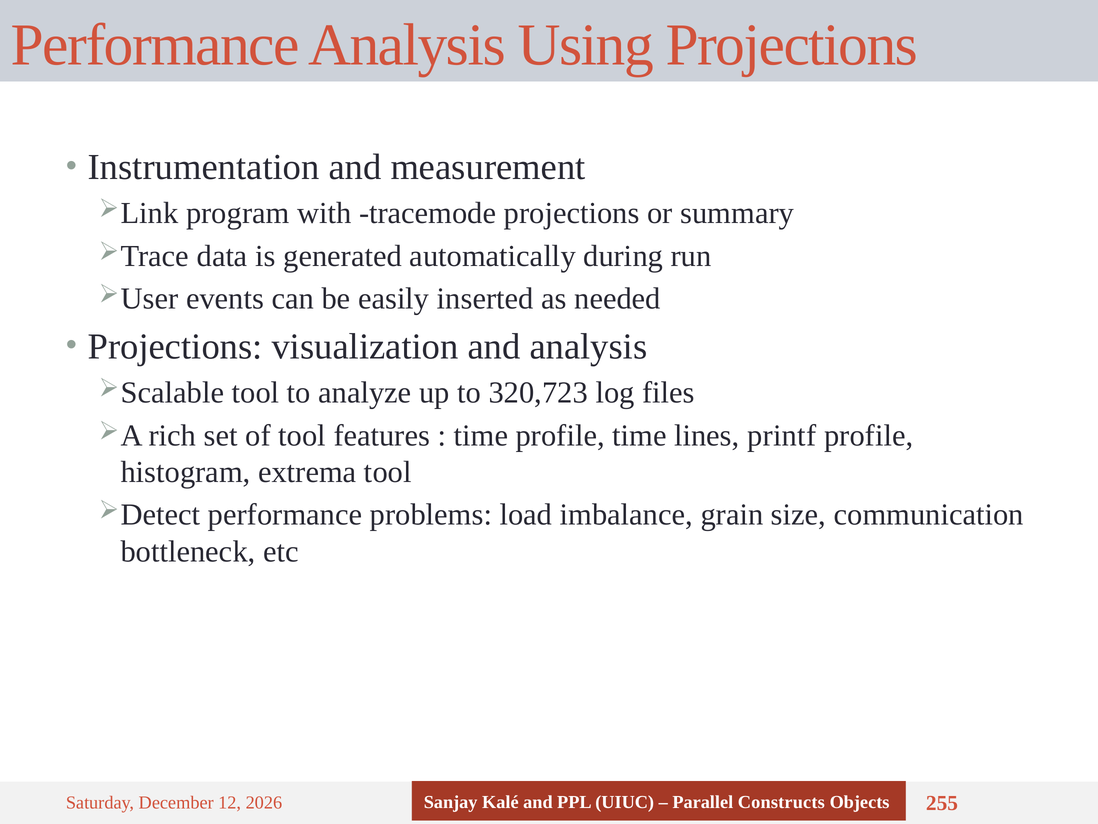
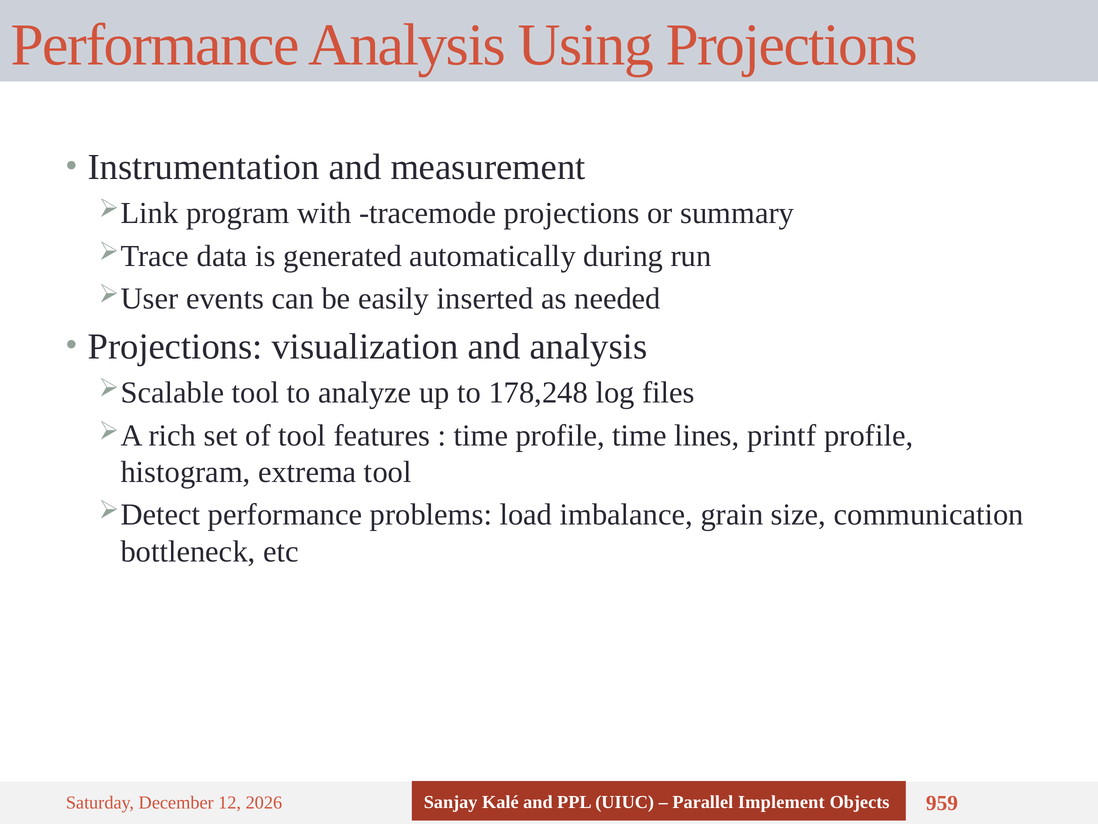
320,723: 320,723 -> 178,248
Constructs: Constructs -> Implement
255: 255 -> 959
